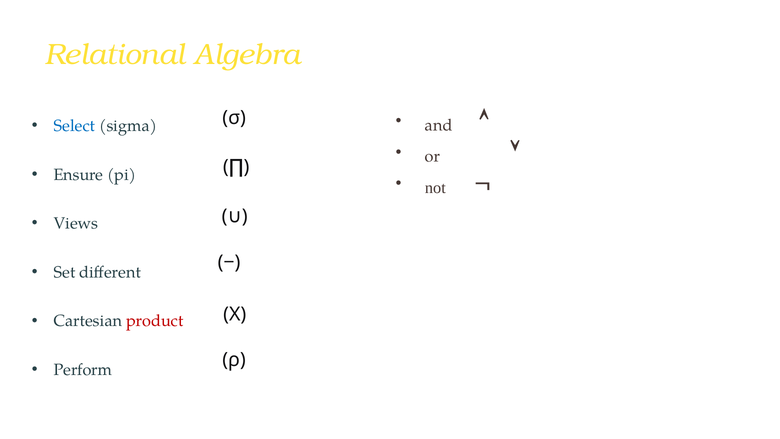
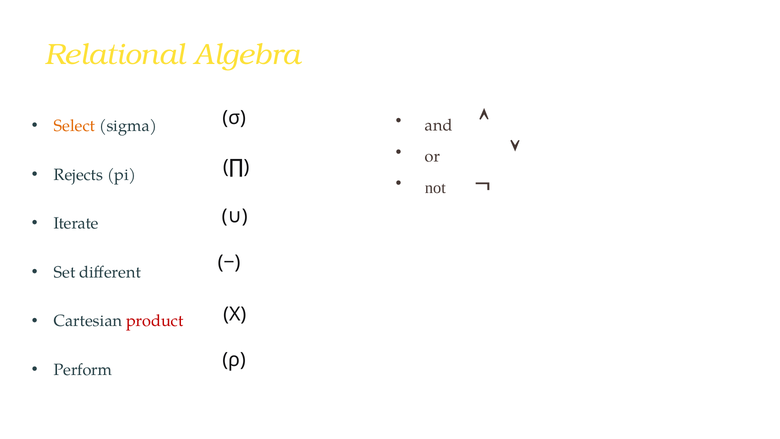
Select colour: blue -> orange
Ensure: Ensure -> Rejects
Views: Views -> Iterate
